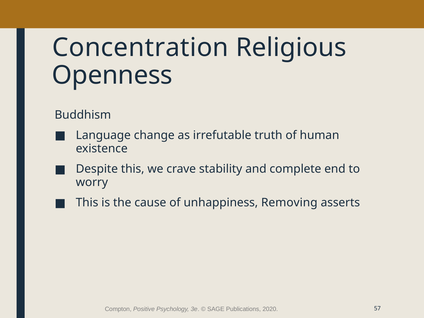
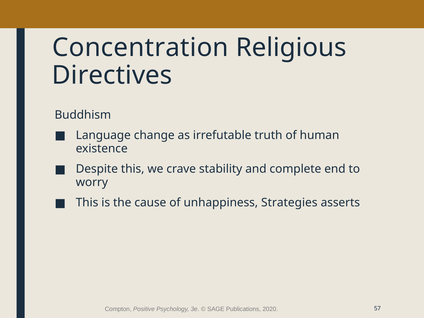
Openness: Openness -> Directives
Removing: Removing -> Strategies
